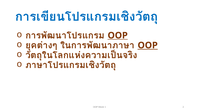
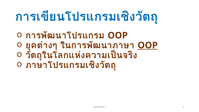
OOP at (118, 35) underline: present -> none
